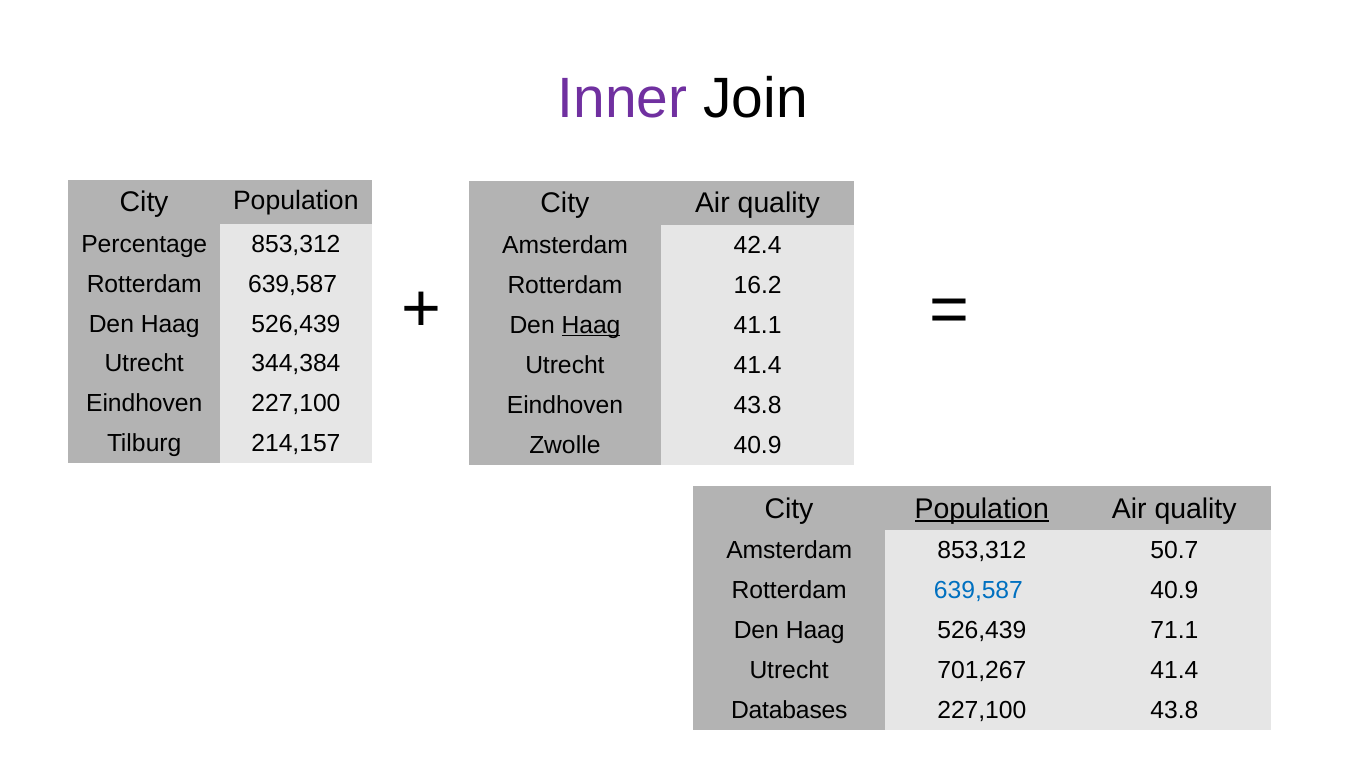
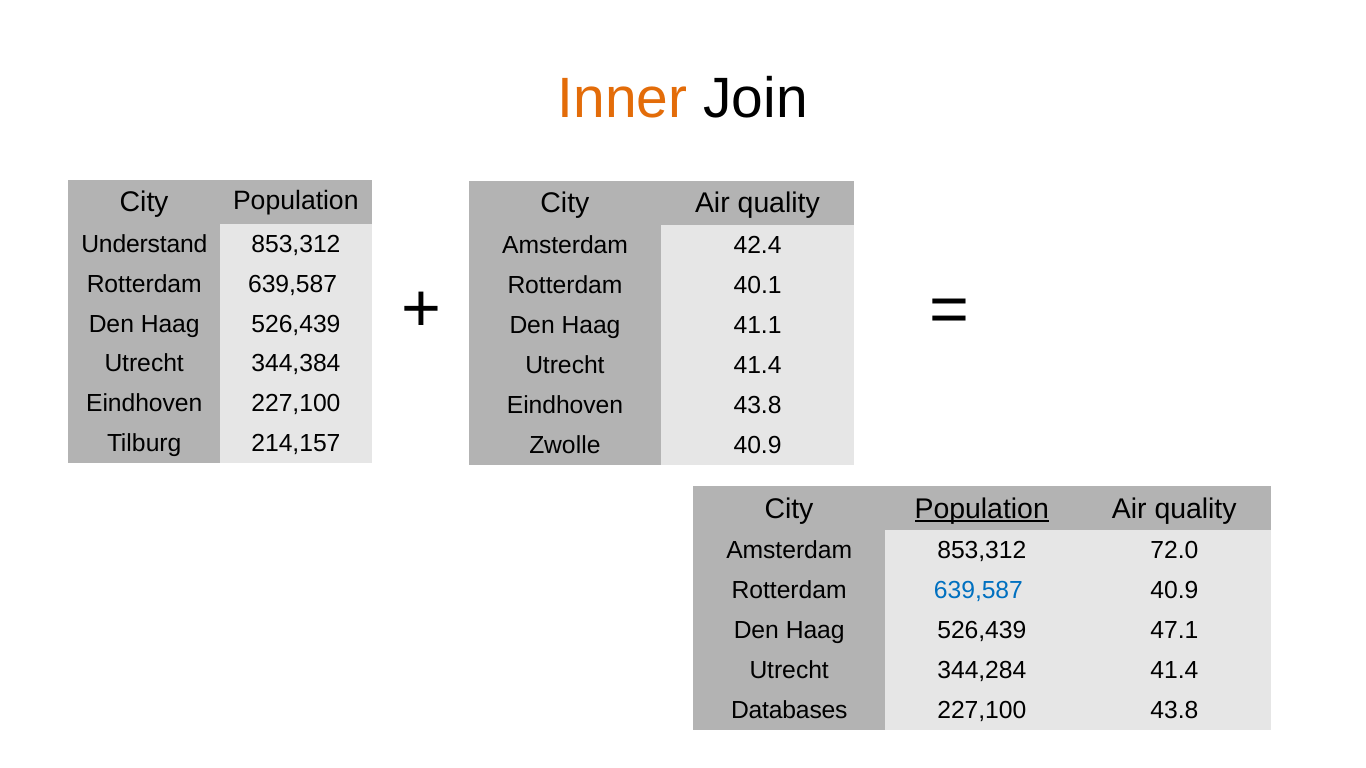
Inner colour: purple -> orange
Percentage: Percentage -> Understand
16.2: 16.2 -> 40.1
Haag at (591, 325) underline: present -> none
50.7: 50.7 -> 72.0
71.1: 71.1 -> 47.1
701,267: 701,267 -> 344,284
